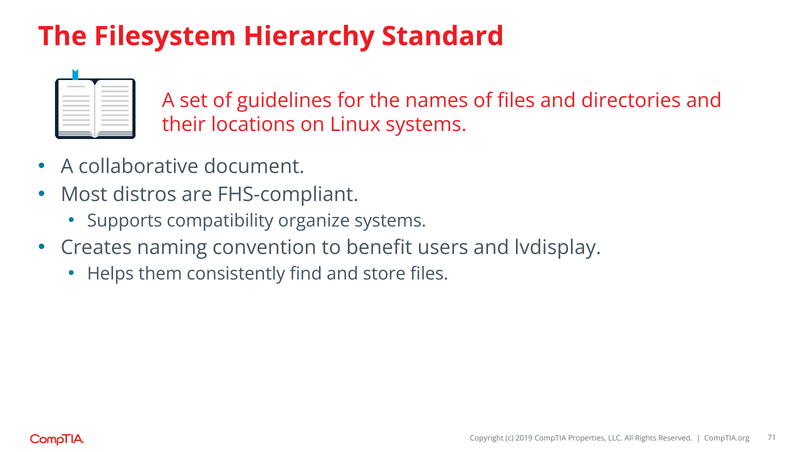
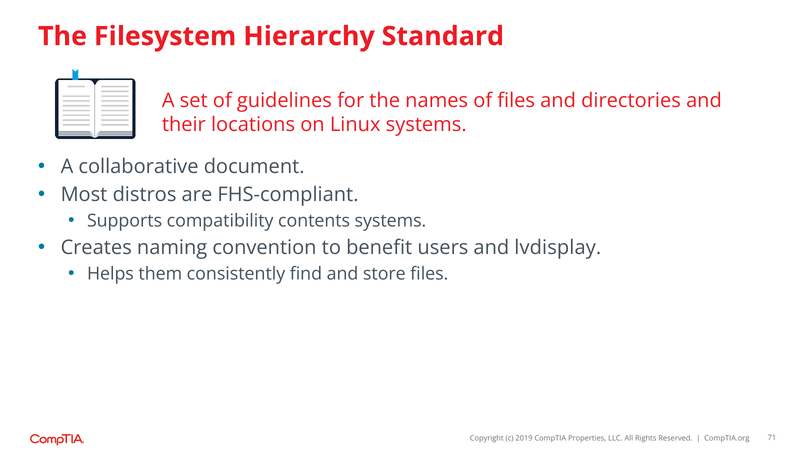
organize: organize -> contents
